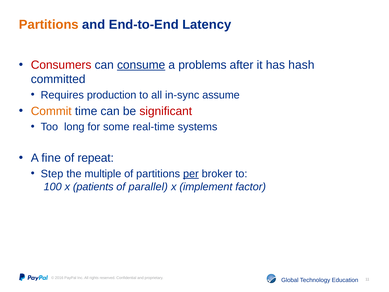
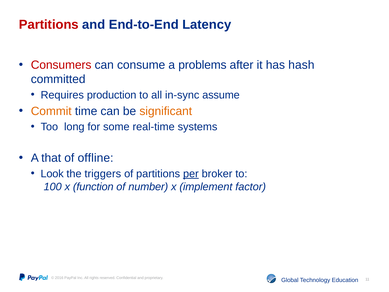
Partitions at (49, 25) colour: orange -> red
consume underline: present -> none
significant colour: red -> orange
fine: fine -> that
repeat: repeat -> offline
Step: Step -> Look
multiple: multiple -> triggers
patients: patients -> function
parallel: parallel -> number
